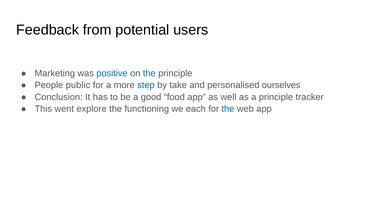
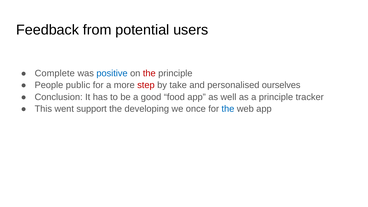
Marketing: Marketing -> Complete
the at (149, 73) colour: blue -> red
step colour: blue -> red
explore: explore -> support
functioning: functioning -> developing
each: each -> once
